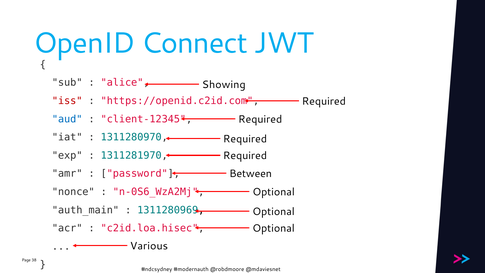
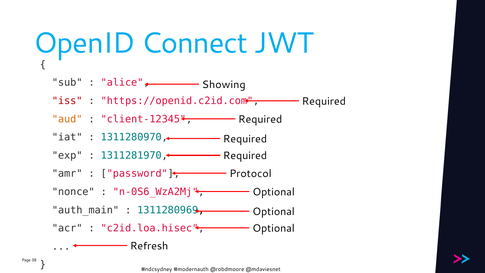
aud colour: blue -> orange
Between: Between -> Protocol
Various: Various -> Refresh
